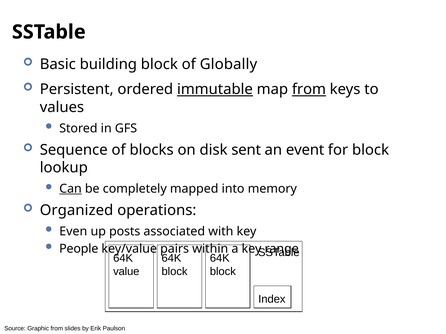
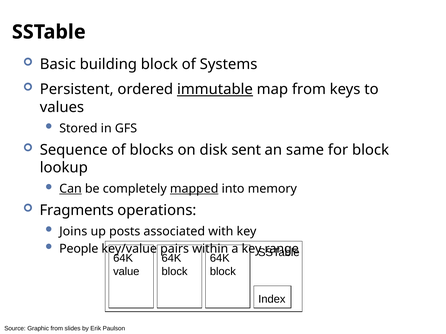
Globally: Globally -> Systems
from at (309, 90) underline: present -> none
event: event -> same
mapped underline: none -> present
Organized: Organized -> Fragments
Even: Even -> Joins
